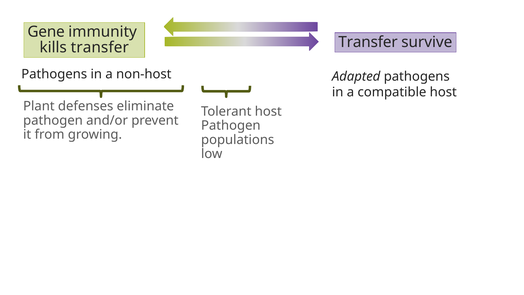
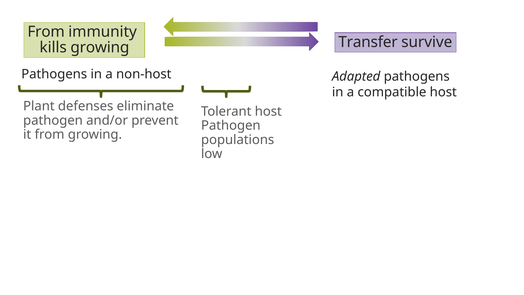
Gene at (46, 32): Gene -> From
kills transfer: transfer -> growing
